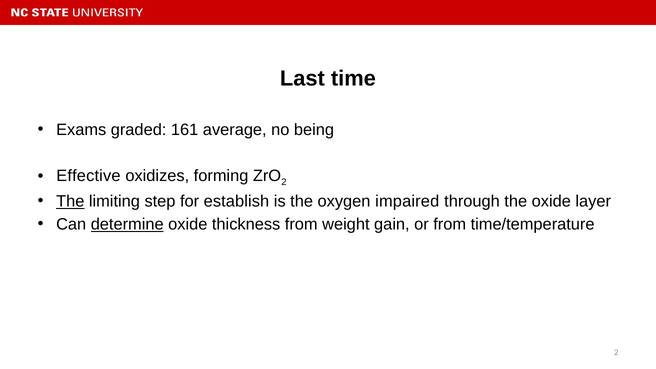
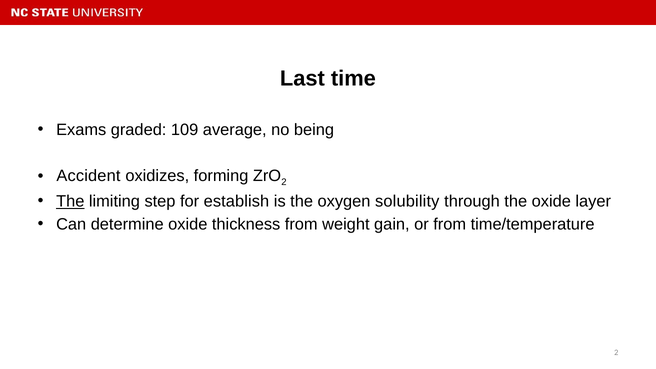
161: 161 -> 109
Effective: Effective -> Accident
impaired: impaired -> solubility
determine underline: present -> none
